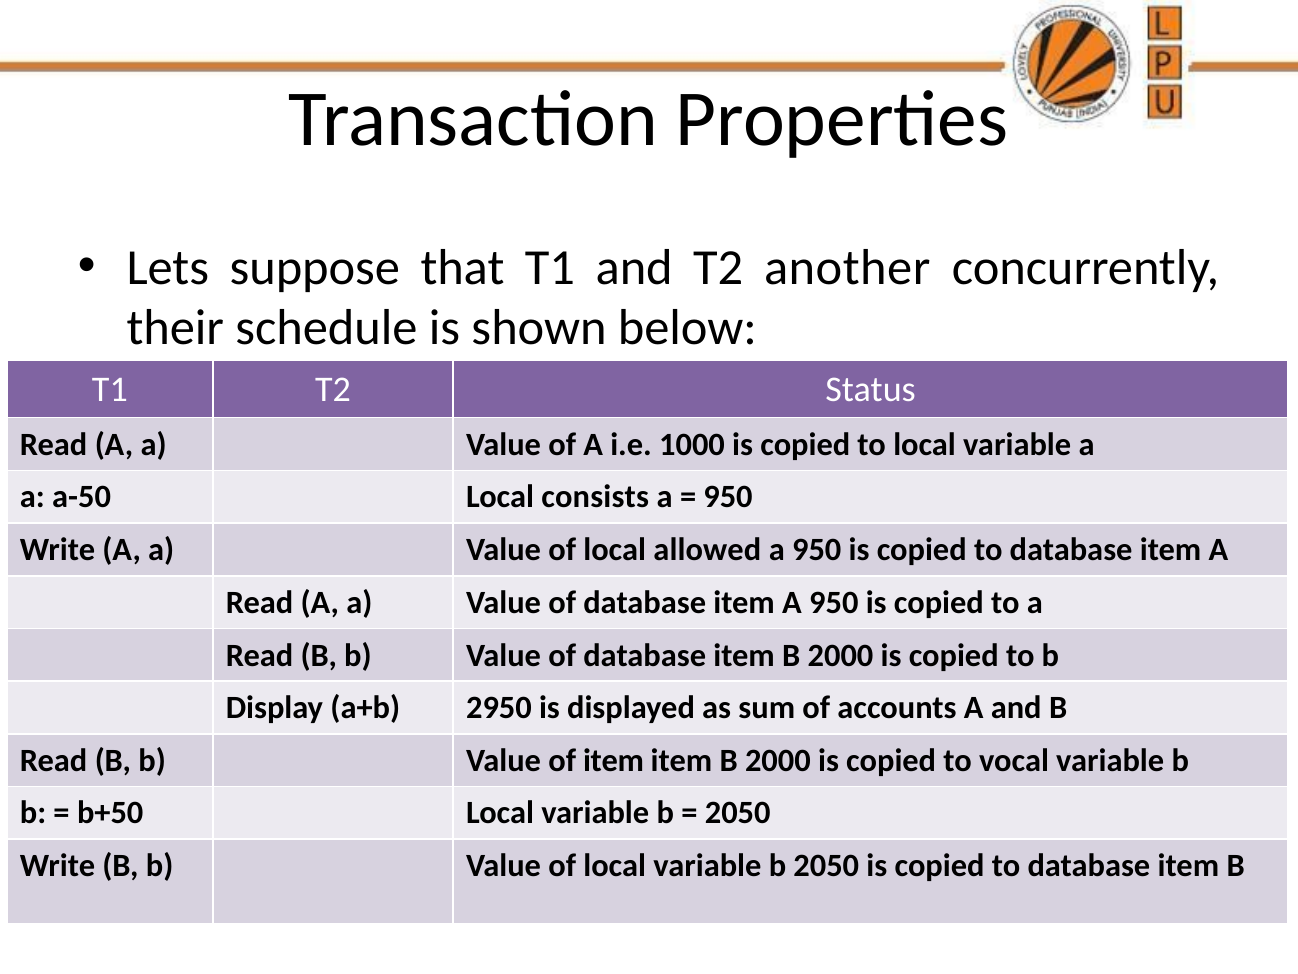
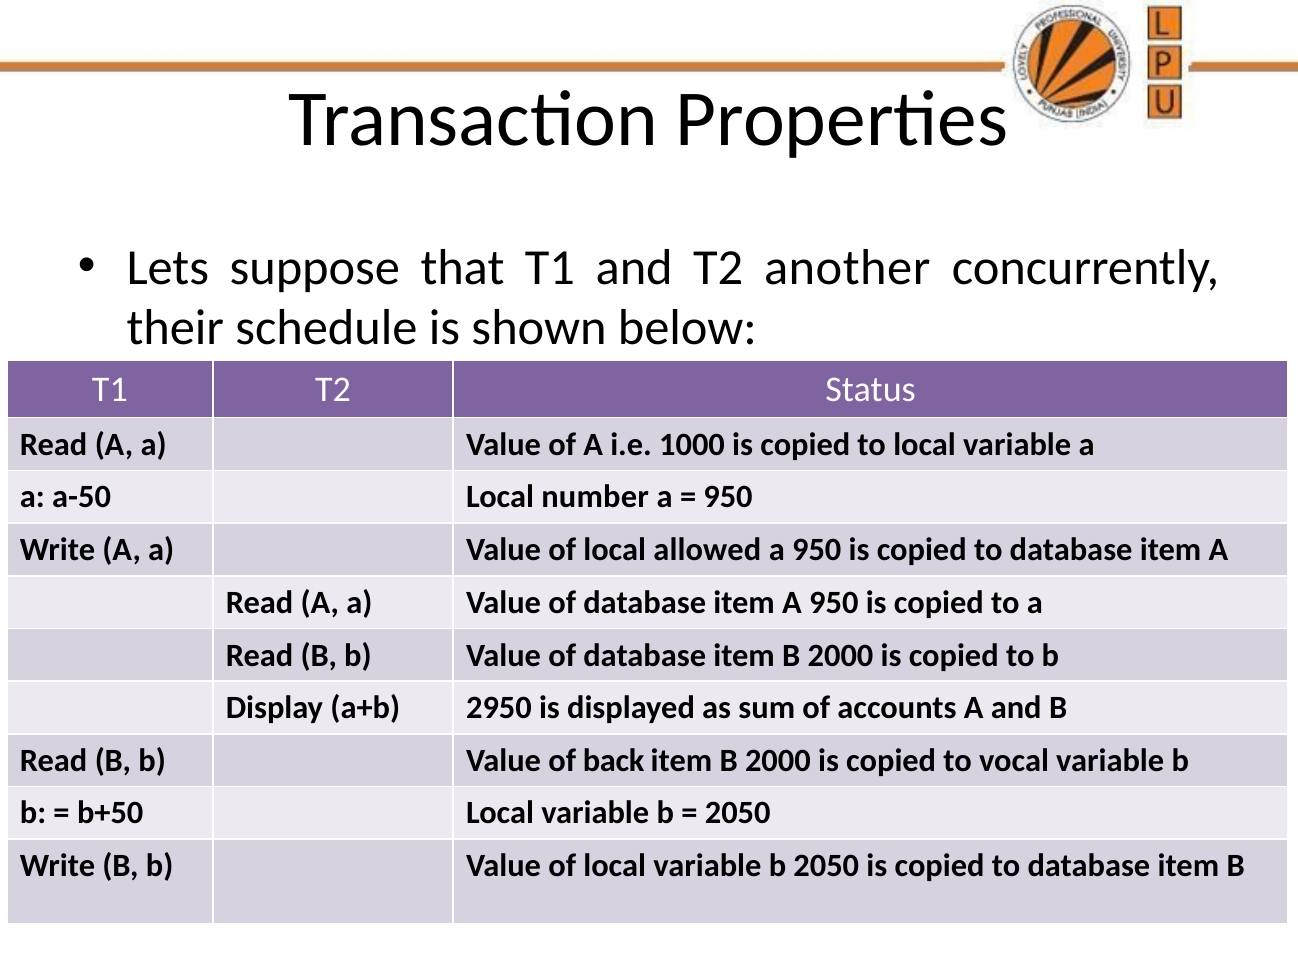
consists: consists -> number
of item: item -> back
